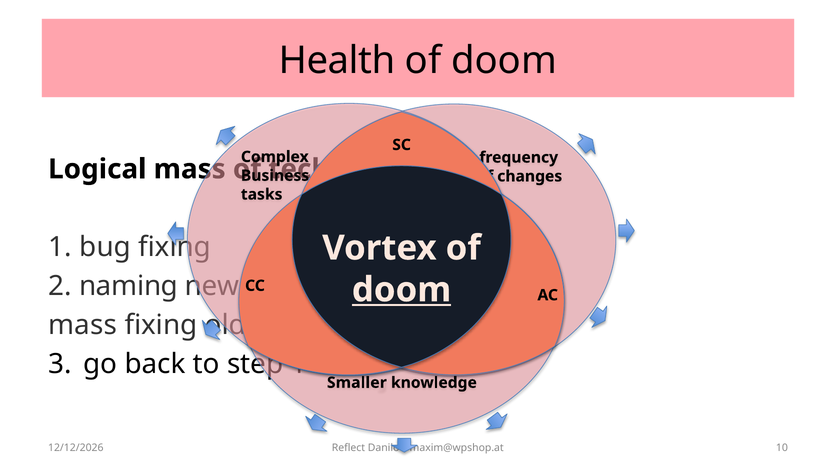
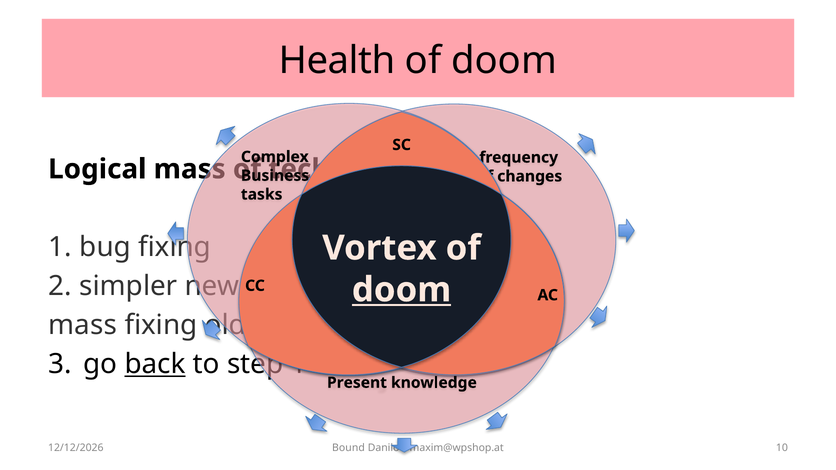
naming: naming -> simpler
back underline: none -> present
Smaller: Smaller -> Present
Reflect: Reflect -> Bound
